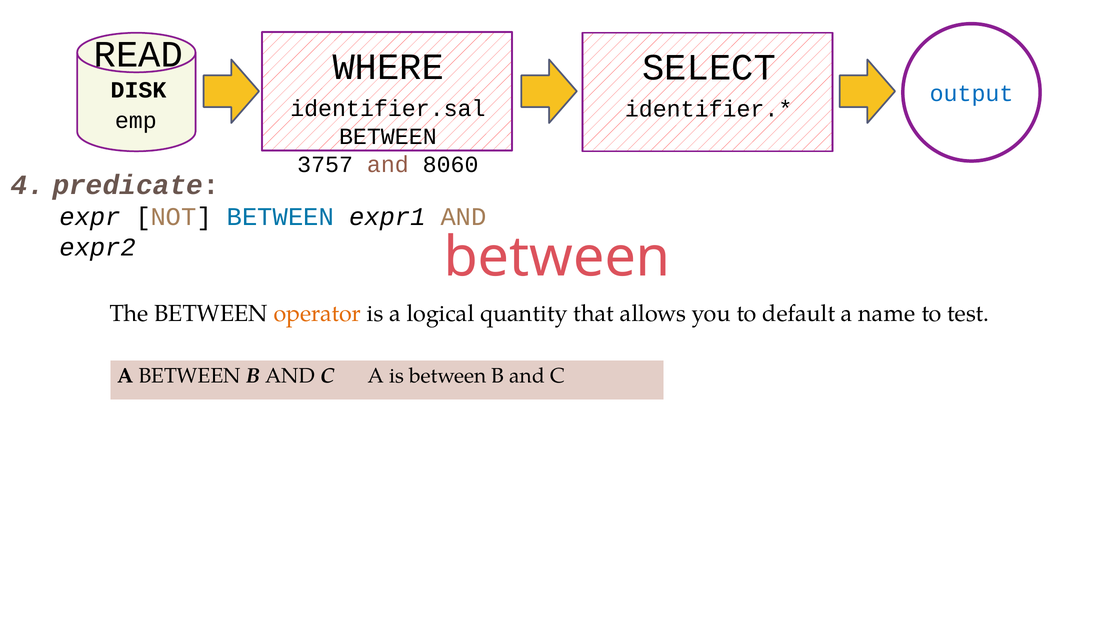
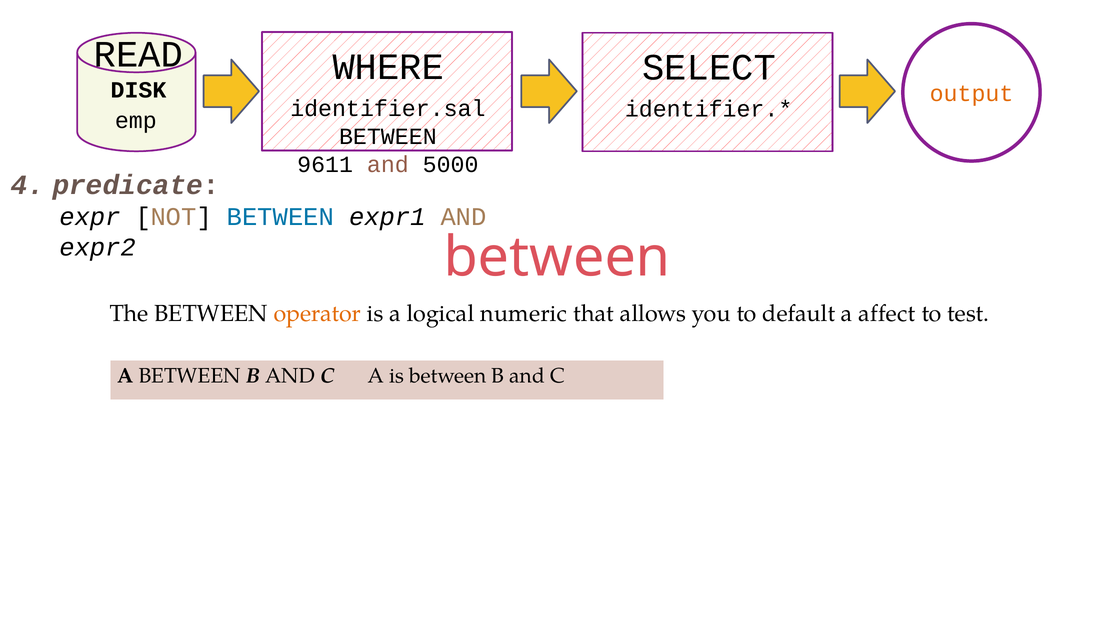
output colour: blue -> orange
3757: 3757 -> 9611
8060: 8060 -> 5000
quantity: quantity -> numeric
name: name -> affect
